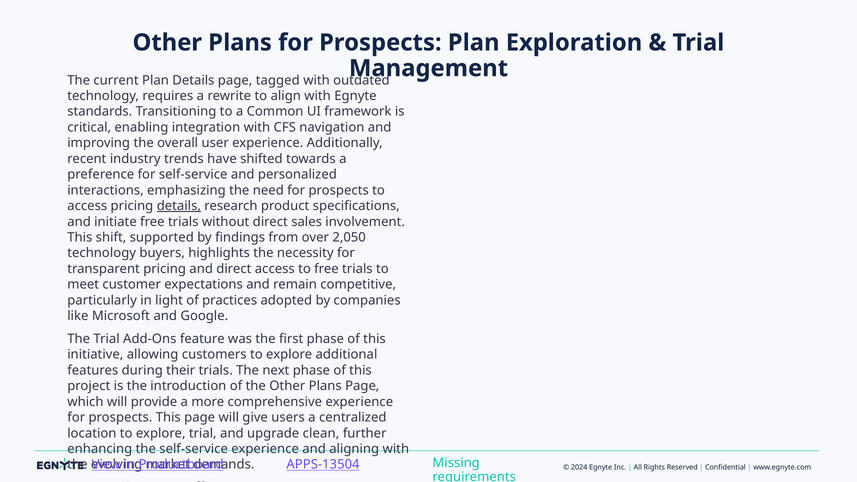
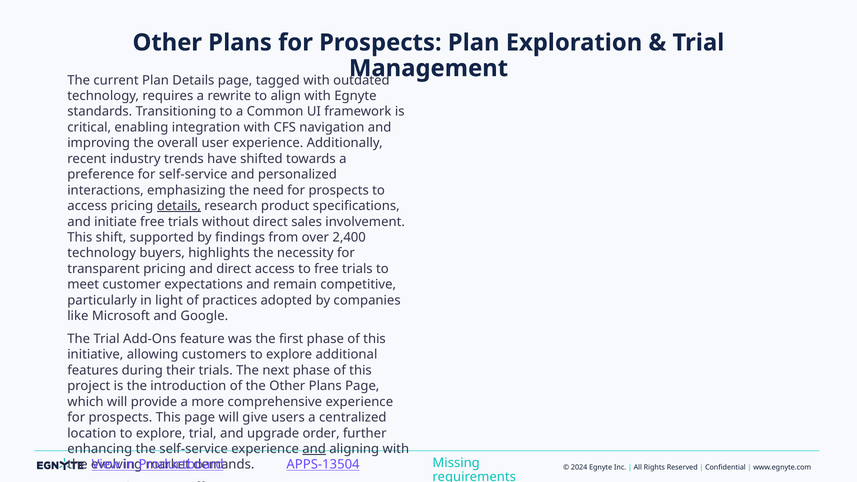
2,050: 2,050 -> 2,400
clean: clean -> order
and at (314, 449) underline: none -> present
